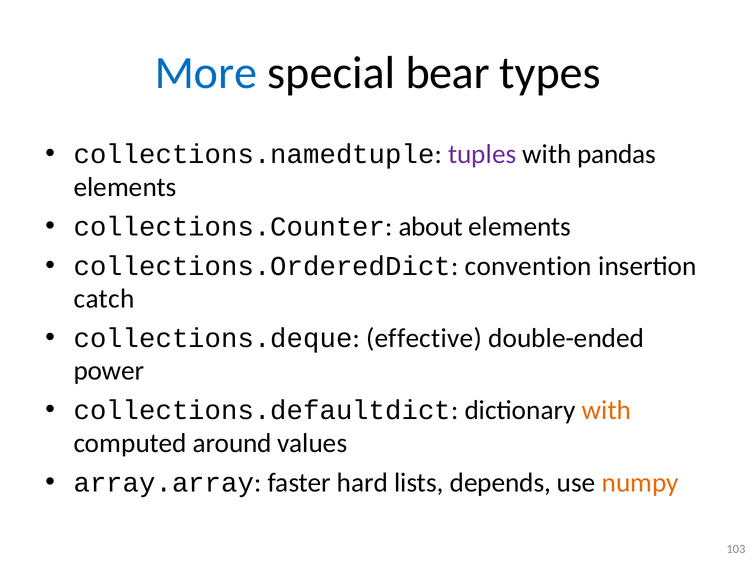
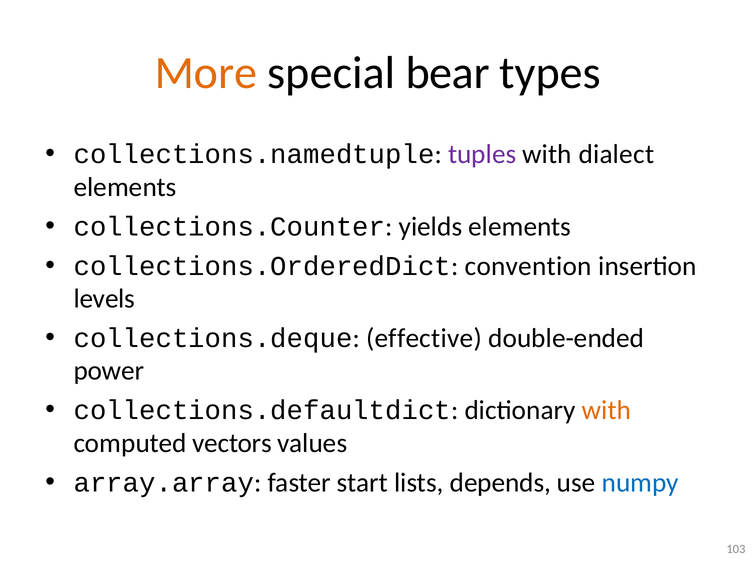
More colour: blue -> orange
pandas: pandas -> dialect
about: about -> yields
catch: catch -> levels
around: around -> vectors
hard: hard -> start
numpy colour: orange -> blue
